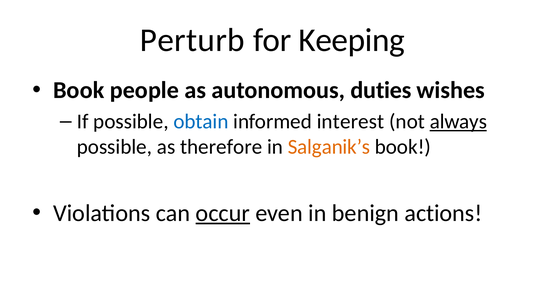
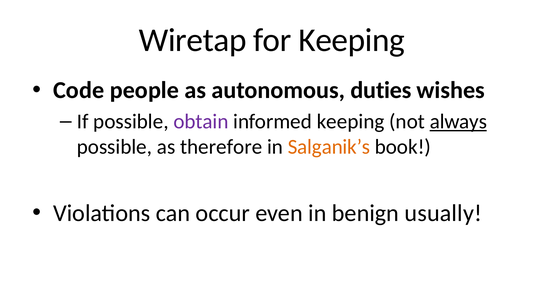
Perturb: Perturb -> Wiretap
Book at (79, 90): Book -> Code
obtain colour: blue -> purple
informed interest: interest -> keeping
occur underline: present -> none
actions: actions -> usually
